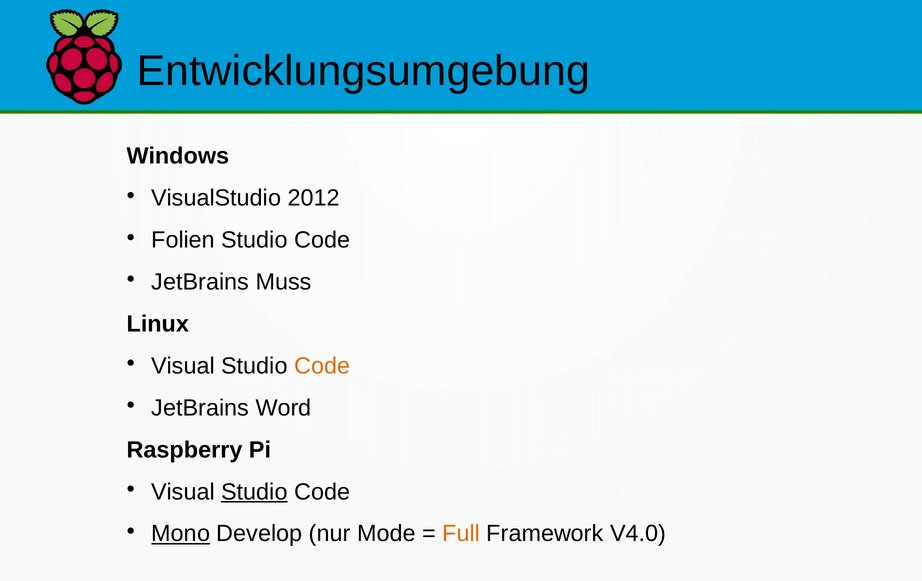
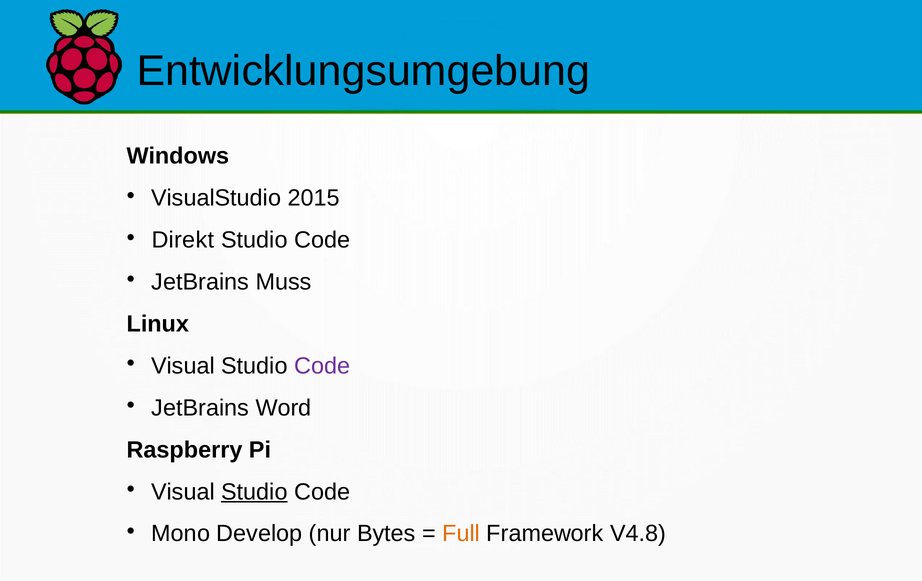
2012: 2012 -> 2015
Folien: Folien -> Direkt
Code at (322, 366) colour: orange -> purple
Mono underline: present -> none
Mode: Mode -> Bytes
V4.0: V4.0 -> V4.8
